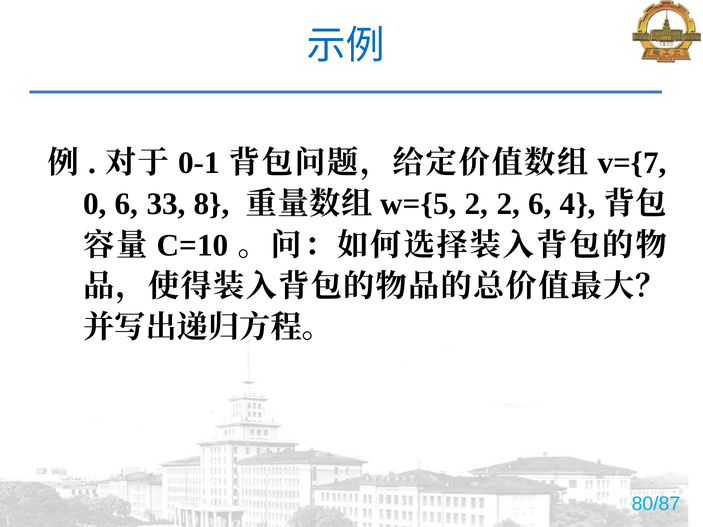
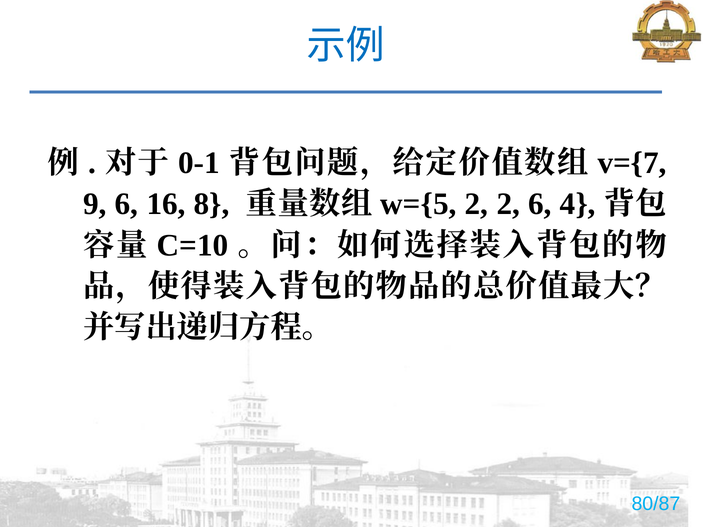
0: 0 -> 9
33: 33 -> 16
